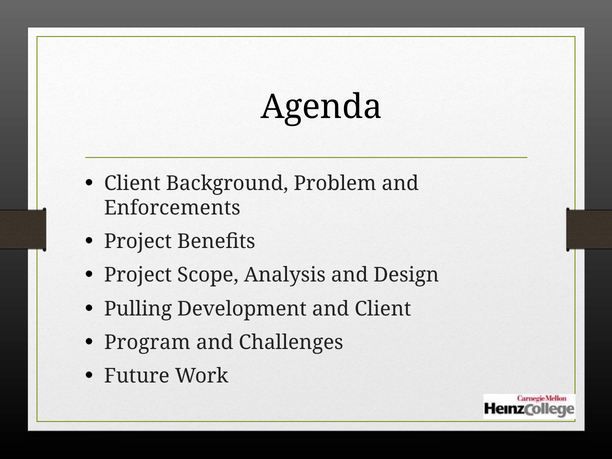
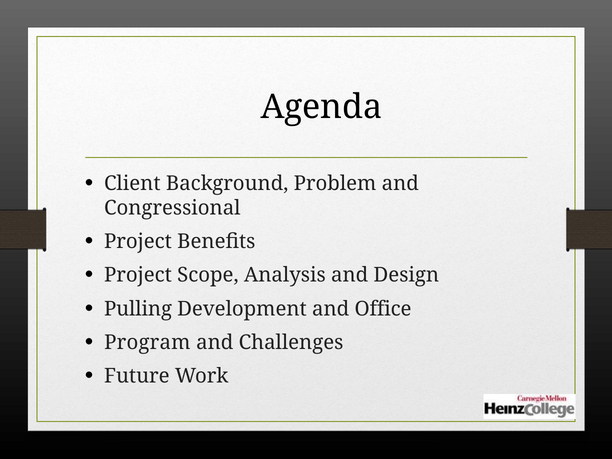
Enforcements: Enforcements -> Congressional
and Client: Client -> Office
